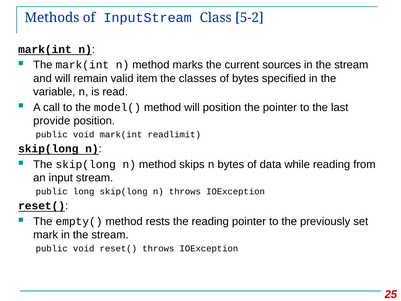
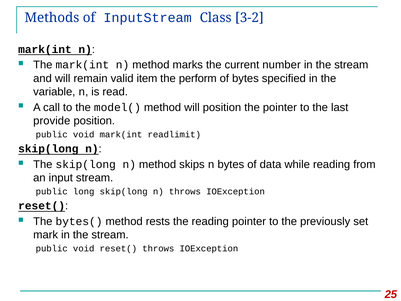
5-2: 5-2 -> 3-2
sources: sources -> number
classes: classes -> perform
empty(: empty( -> bytes(
